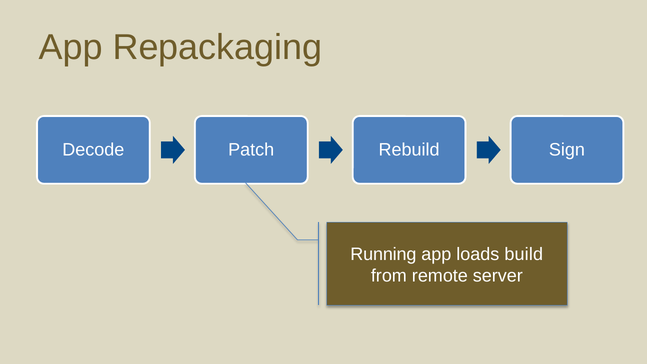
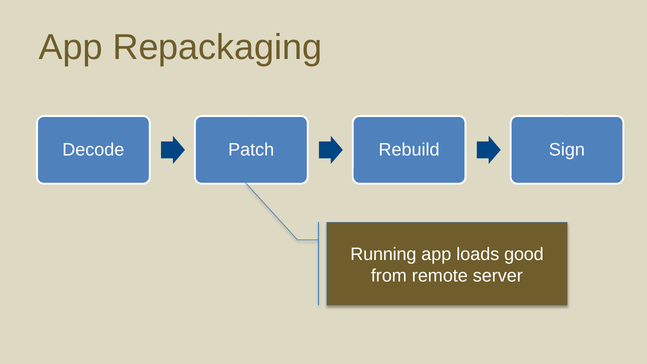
build: build -> good
